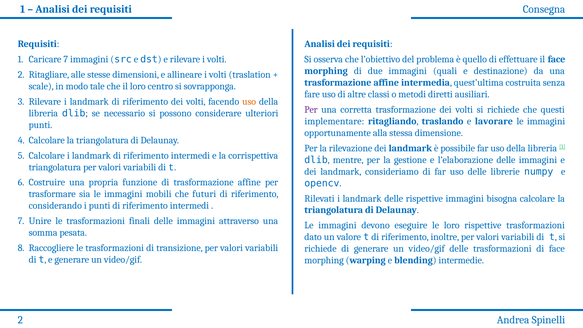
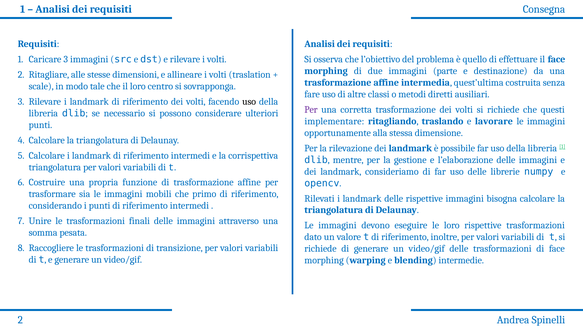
Caricare 7: 7 -> 3
quali: quali -> parte
uso at (249, 102) colour: orange -> black
futuri: futuri -> primo
